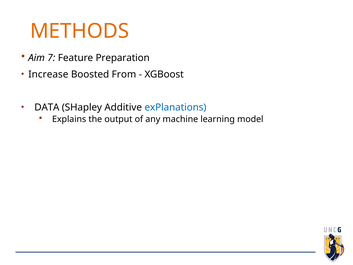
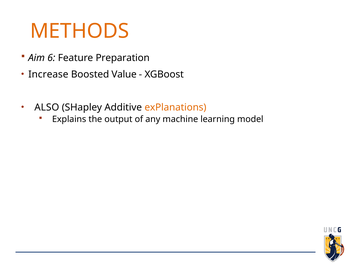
7: 7 -> 6
From: From -> Value
DATA: DATA -> ALSO
exPlanations colour: blue -> orange
